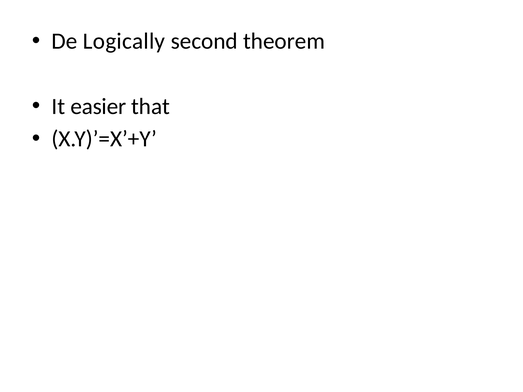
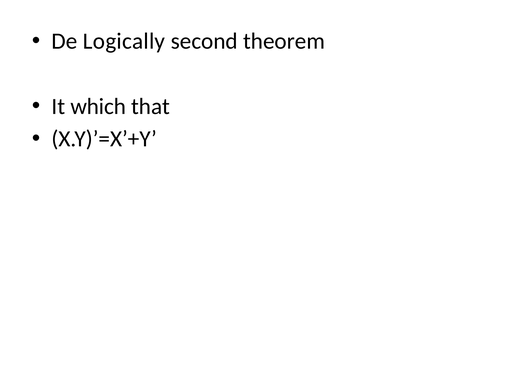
easier: easier -> which
